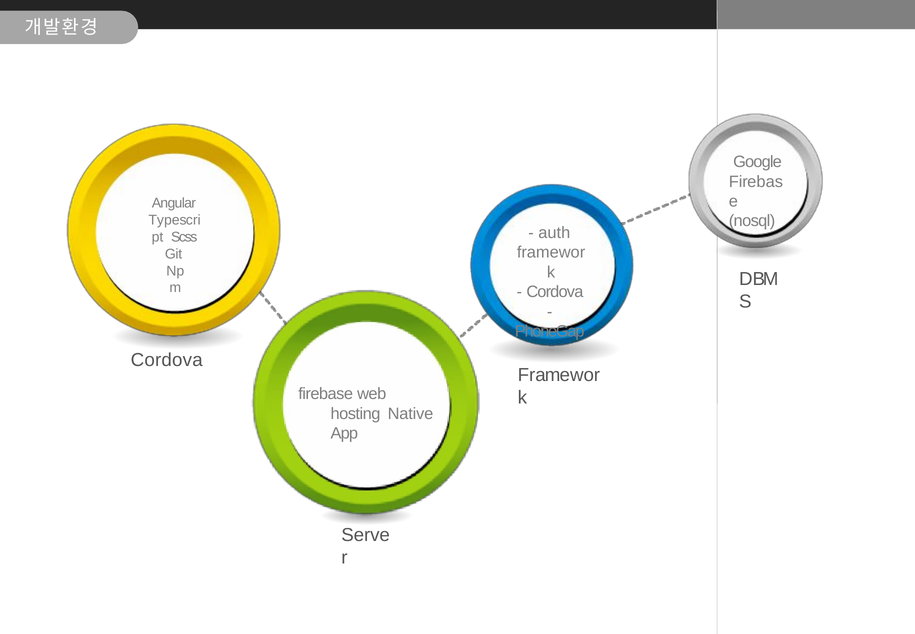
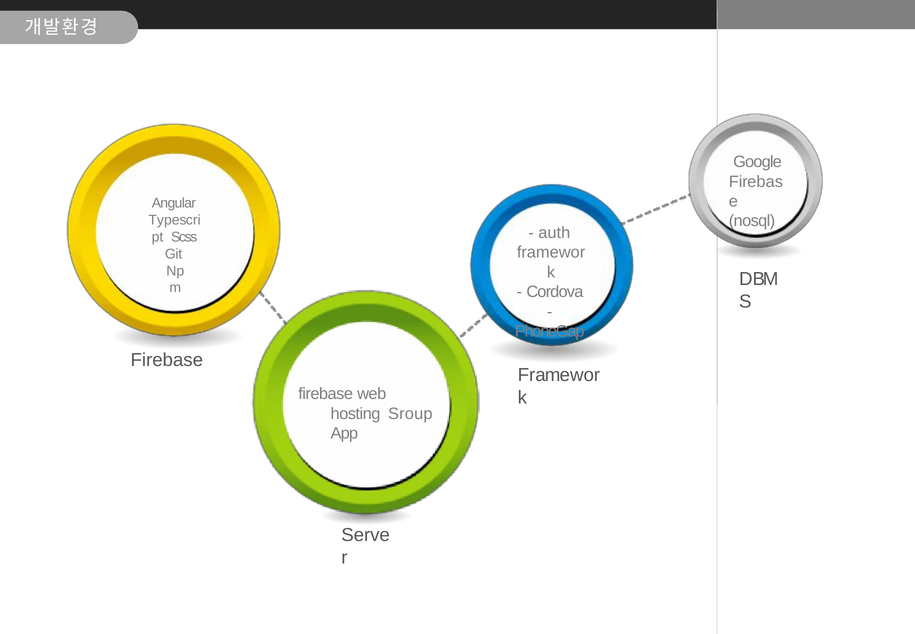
Cordova at (167, 360): Cordova -> Firebase
Native: Native -> Sroup
